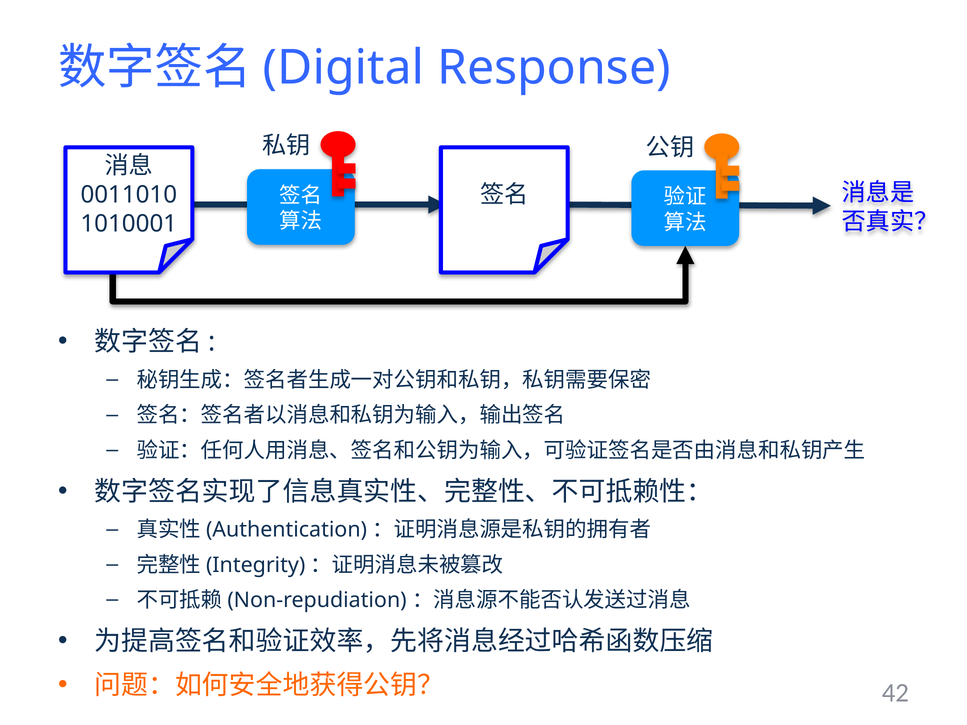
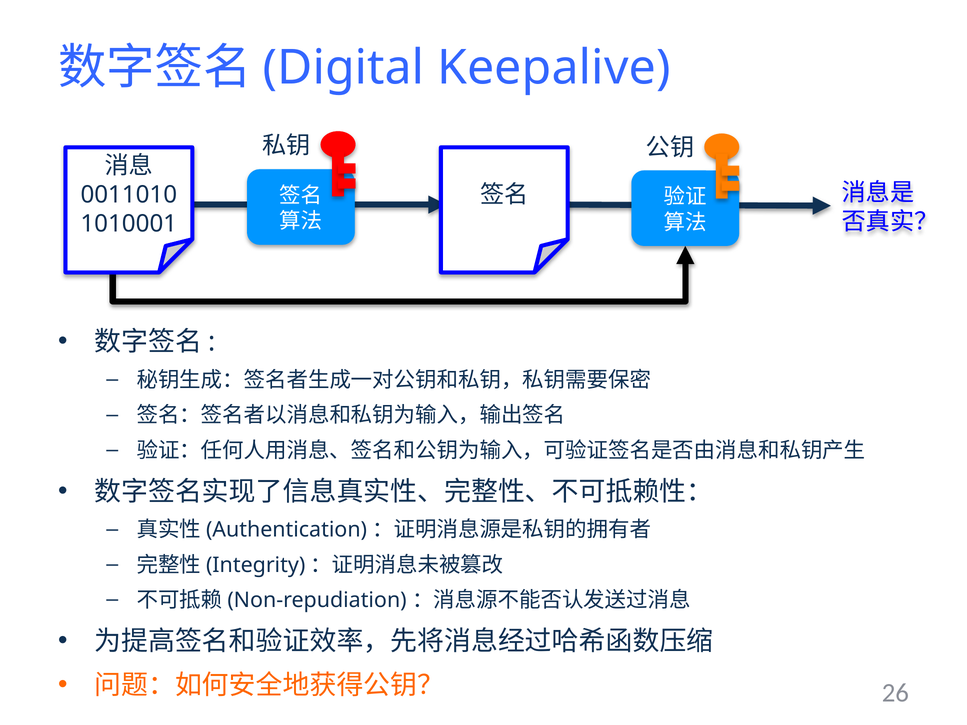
Response: Response -> Keepalive
42: 42 -> 26
